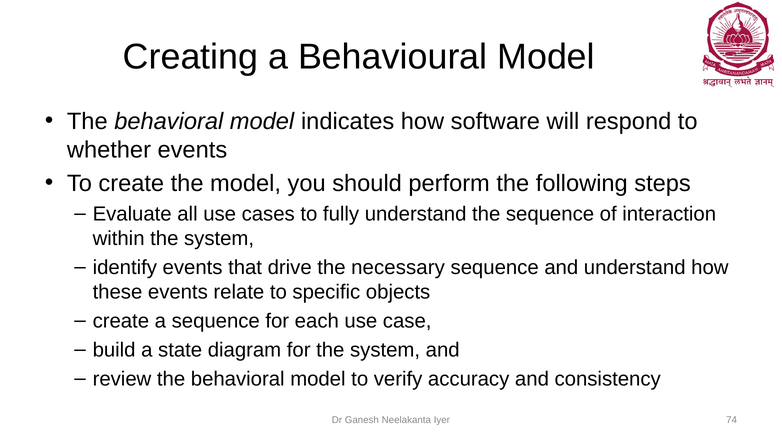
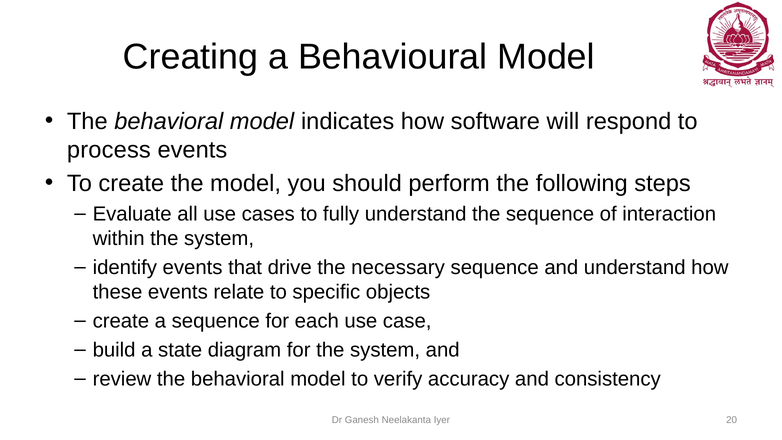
whether: whether -> process
74: 74 -> 20
